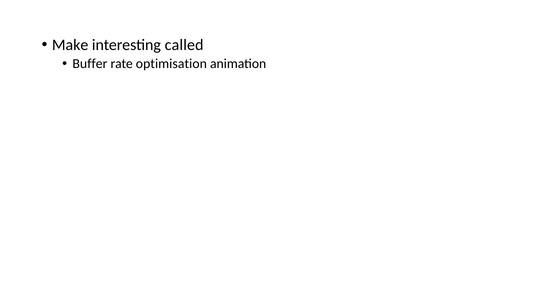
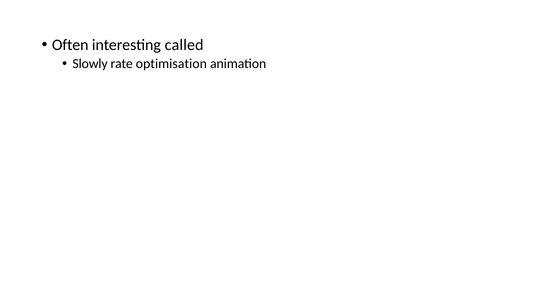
Make: Make -> Often
Buffer: Buffer -> Slowly
